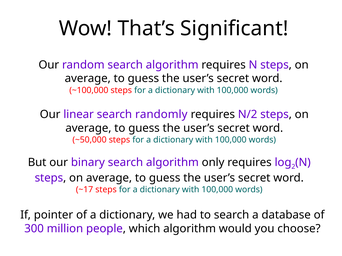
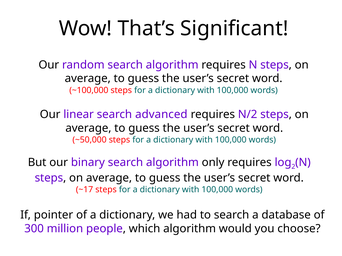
randomly: randomly -> advanced
